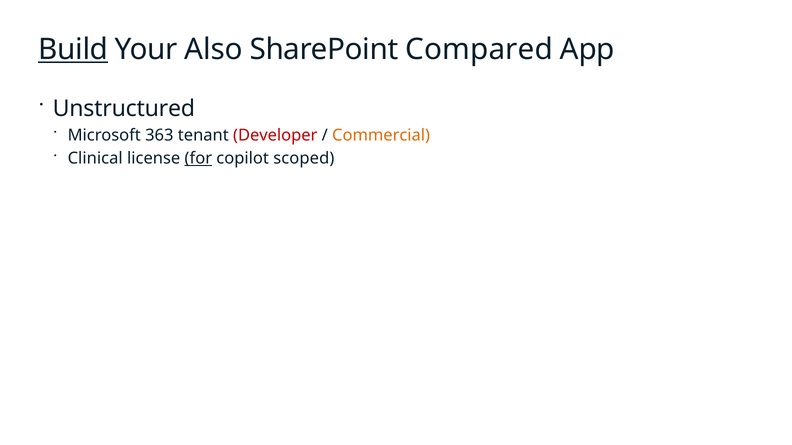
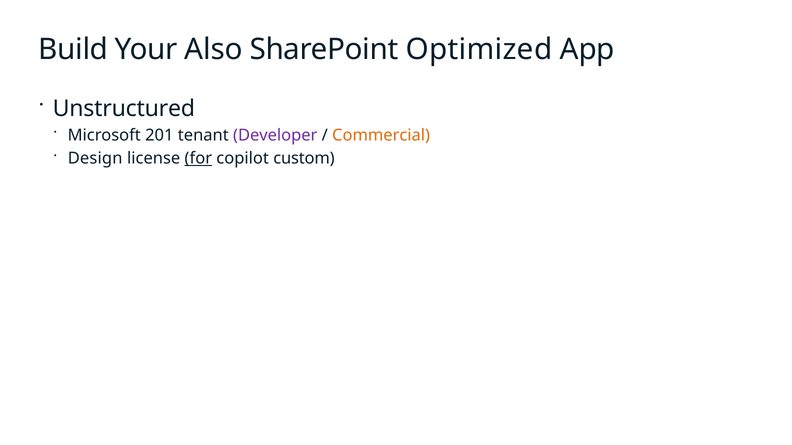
Build underline: present -> none
Compared: Compared -> Optimized
363: 363 -> 201
Developer colour: red -> purple
Clinical: Clinical -> Design
scoped: scoped -> custom
